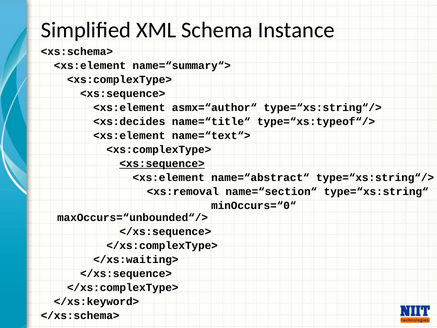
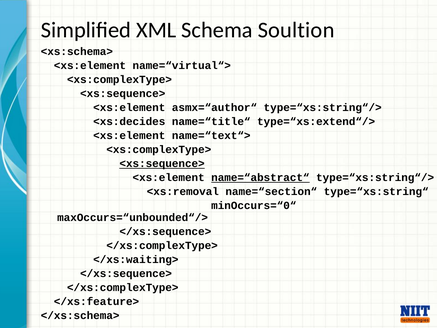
Instance: Instance -> Soultion
name=“summary“>: name=“summary“> -> name=“virtual“>
type=“xs:typeof“/>: type=“xs:typeof“/> -> type=“xs:extend“/>
name=“abstract“ underline: none -> present
</xs:keyword>: </xs:keyword> -> </xs:feature>
